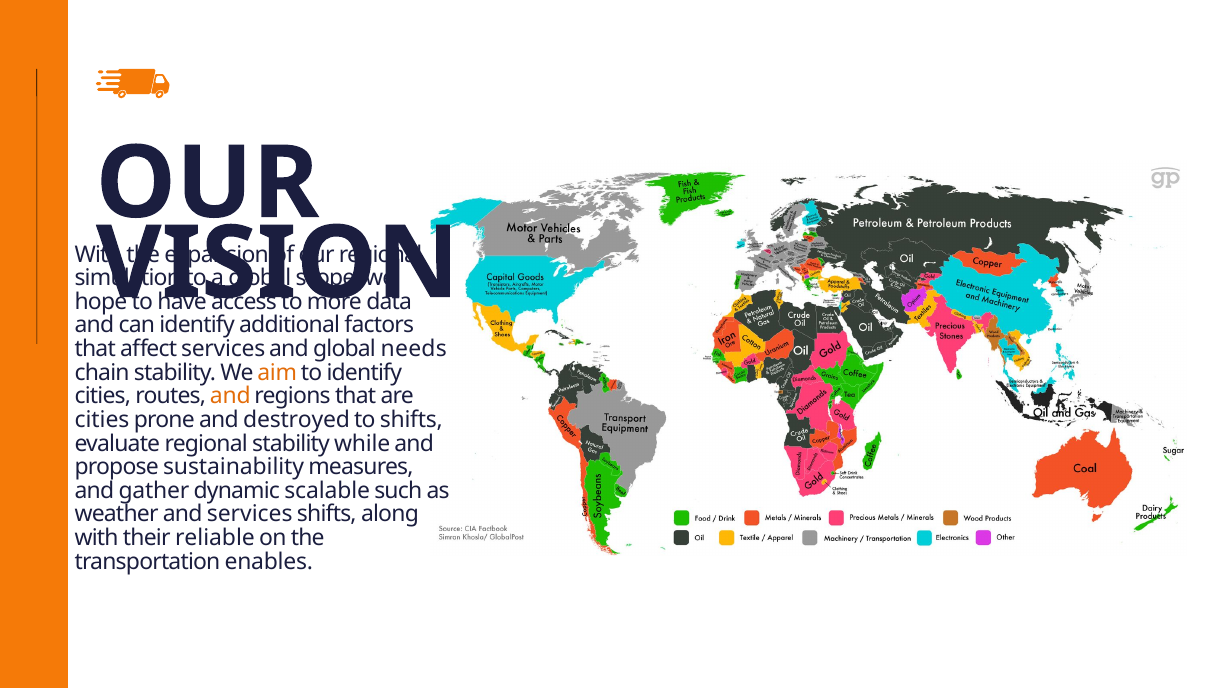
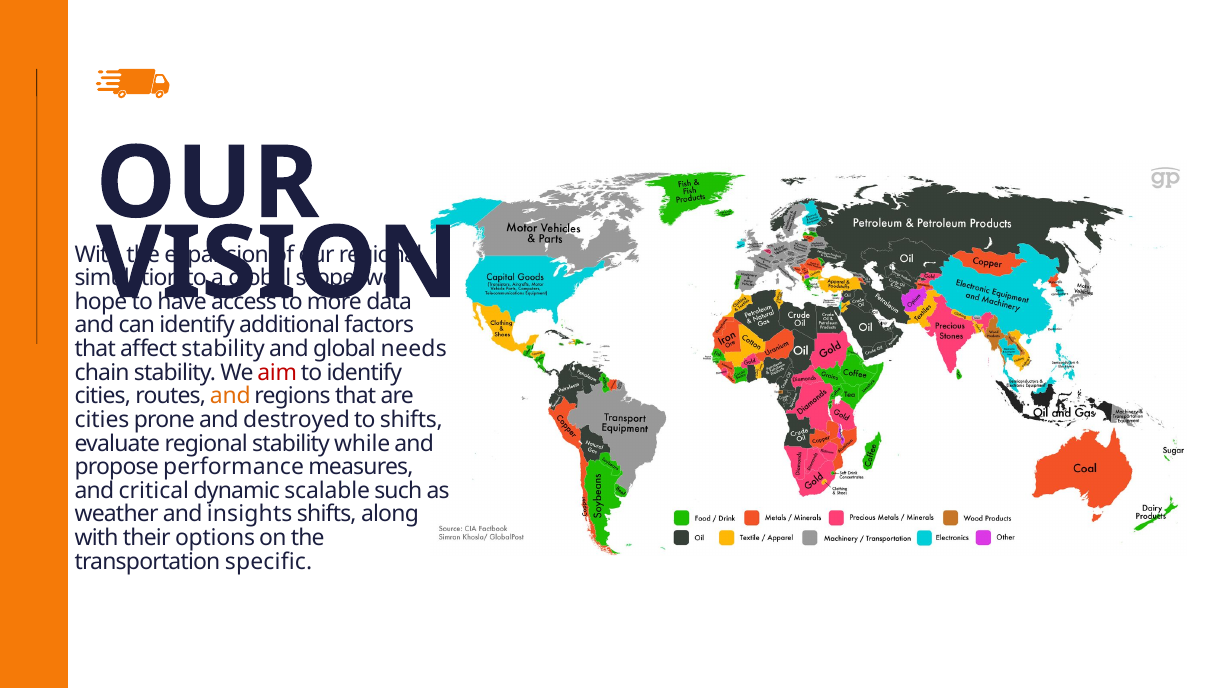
affect services: services -> stability
aim colour: orange -> red
sustainability: sustainability -> performance
gather: gather -> critical
and services: services -> insights
reliable: reliable -> options
enables: enables -> specific
